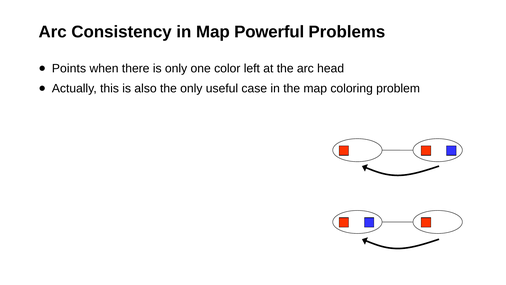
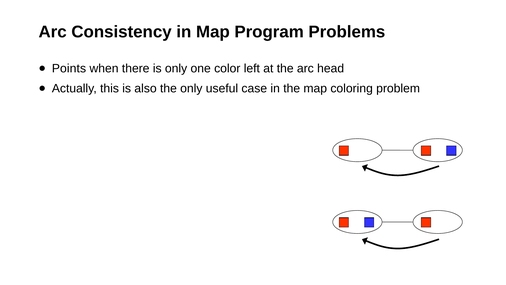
Powerful: Powerful -> Program
